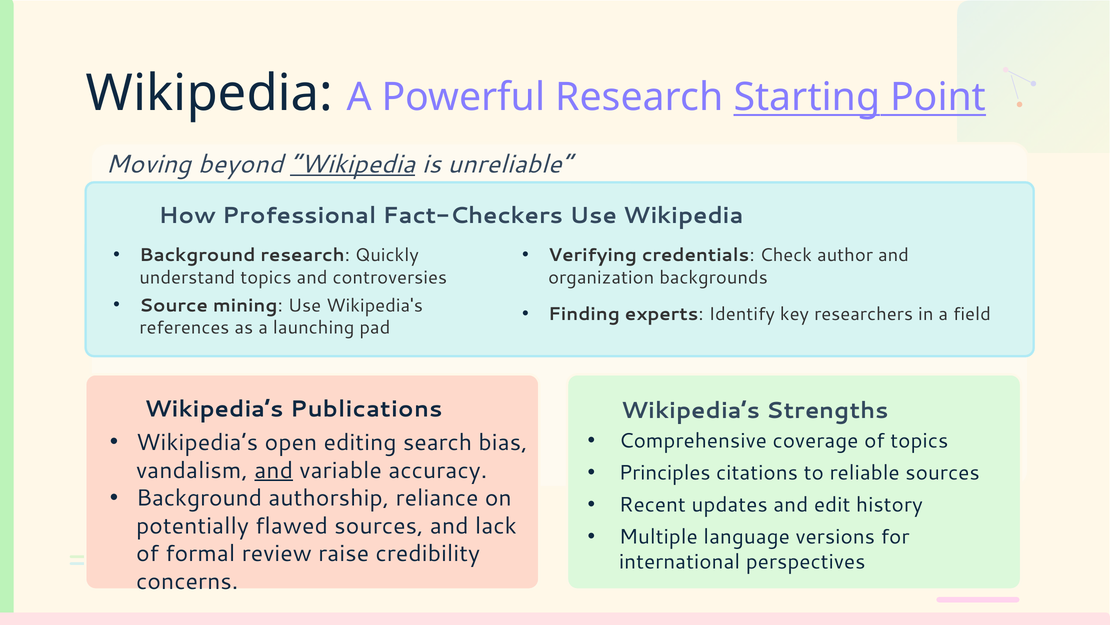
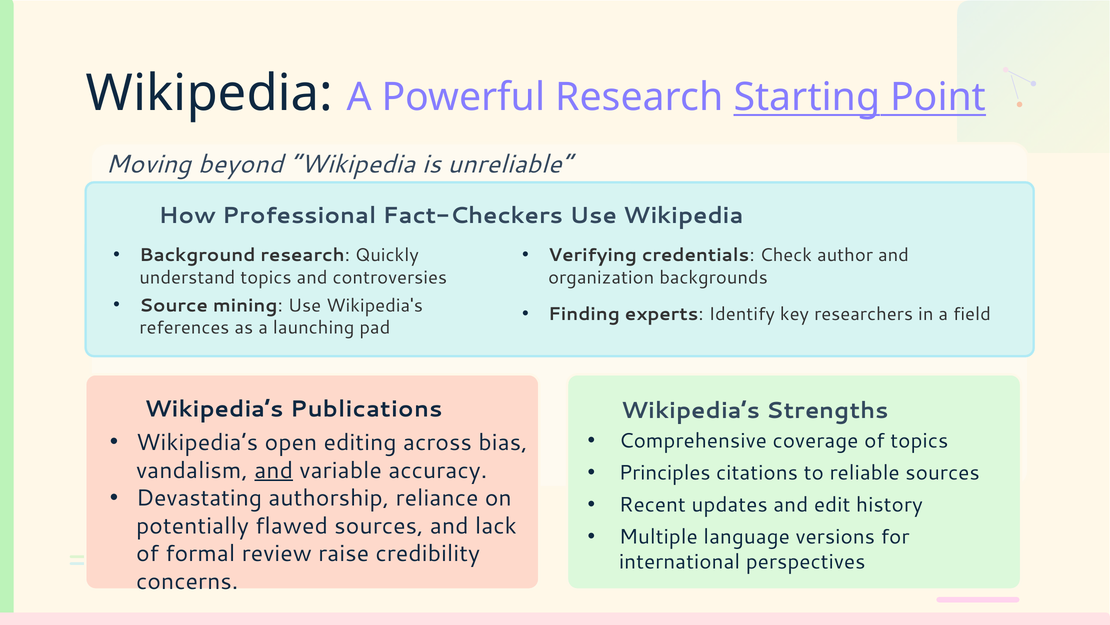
Wikipedia at (353, 164) underline: present -> none
search: search -> across
Background at (199, 498): Background -> Devastating
